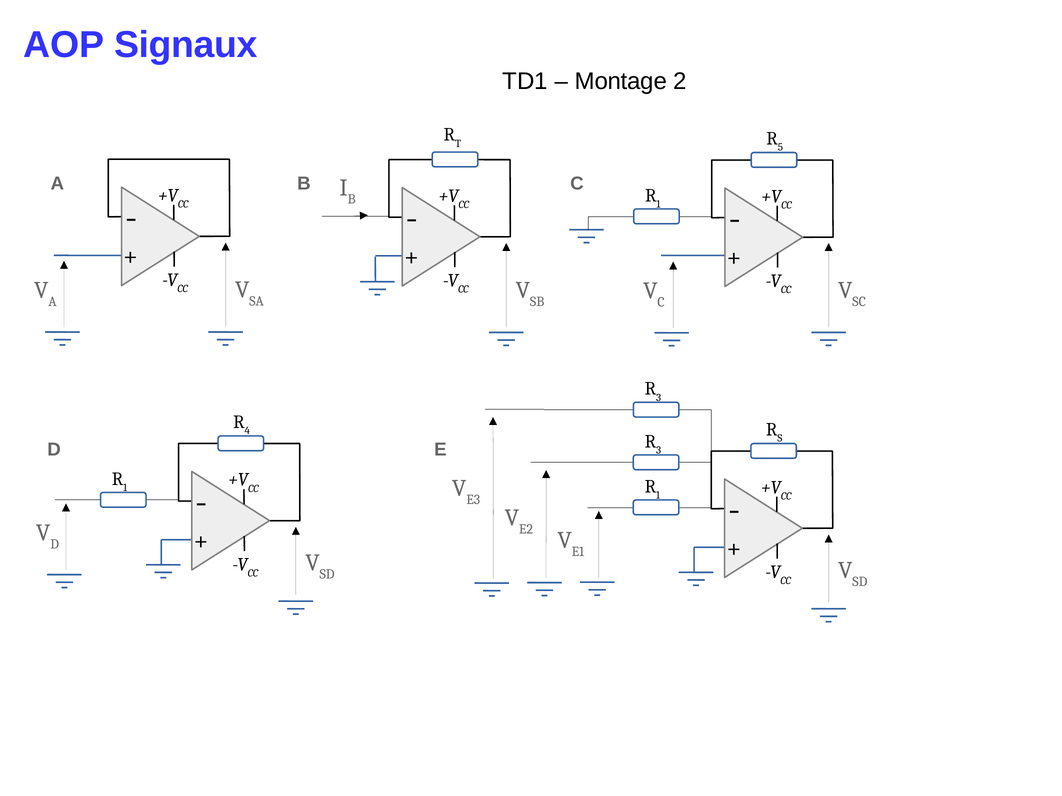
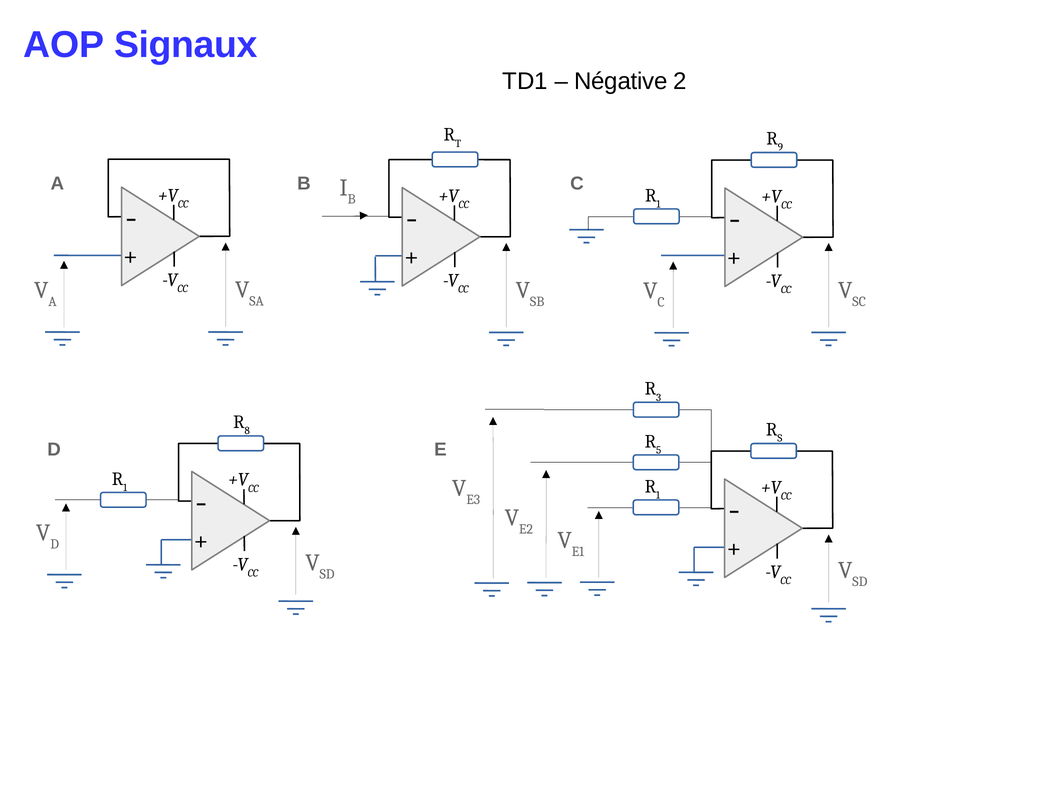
Montage: Montage -> Négative
5: 5 -> 9
4: 4 -> 8
3 at (659, 450): 3 -> 5
